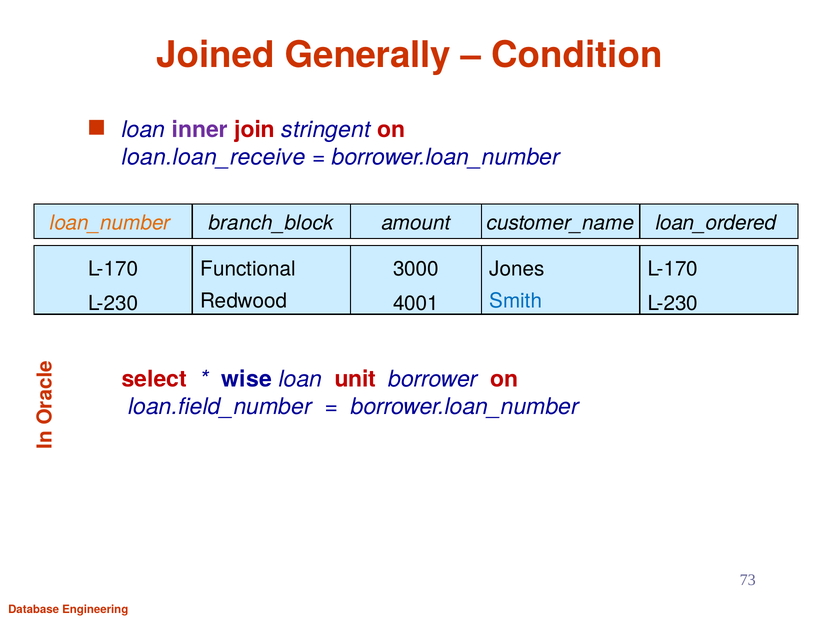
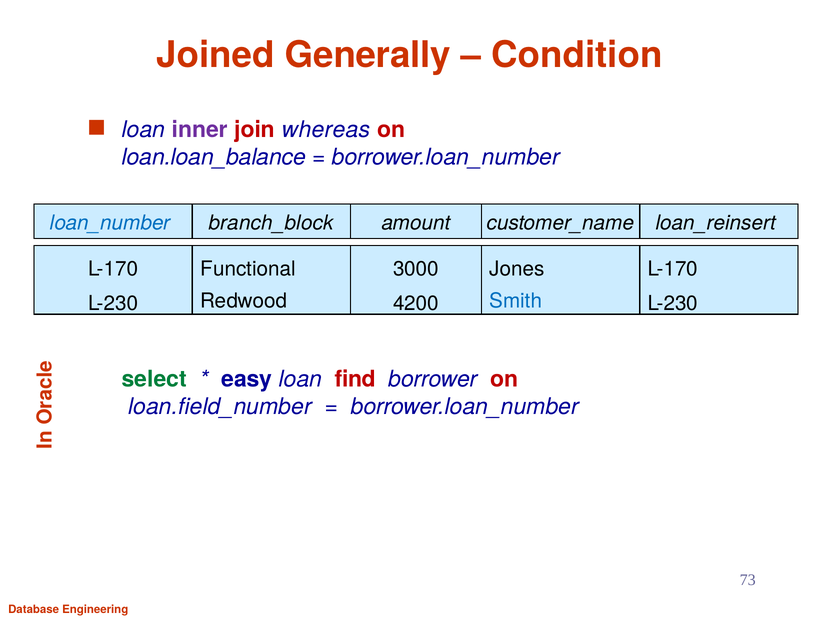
stringent: stringent -> whereas
loan.loan_receive: loan.loan_receive -> loan.loan_balance
loan_number colour: orange -> blue
loan_ordered: loan_ordered -> loan_reinsert
4001: 4001 -> 4200
select colour: red -> green
wise: wise -> easy
unit: unit -> find
